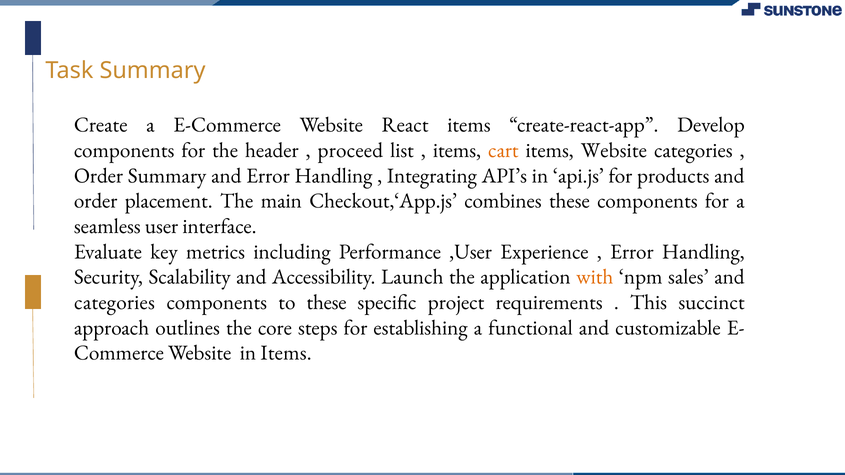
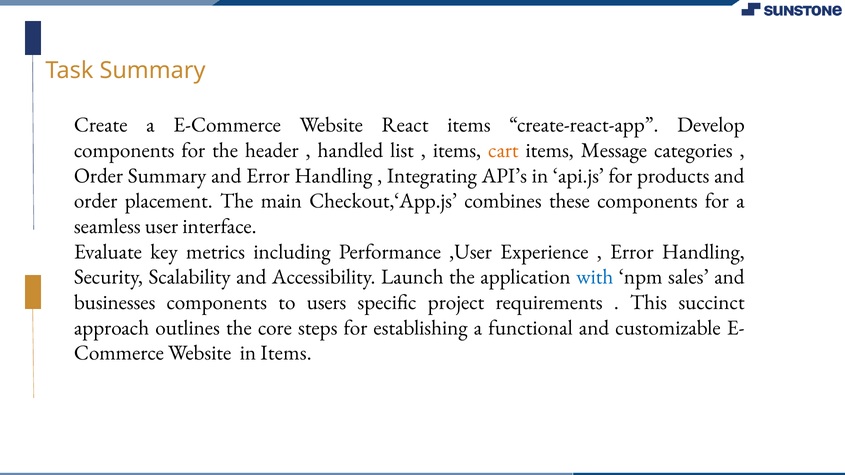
proceed: proceed -> handled
items Website: Website -> Message
with colour: orange -> blue
categories at (114, 303): categories -> businesses
to these: these -> users
